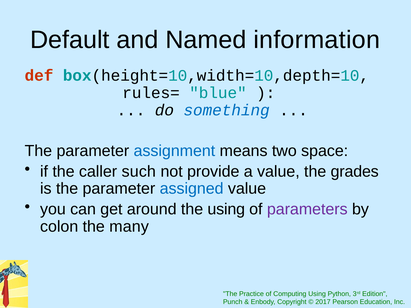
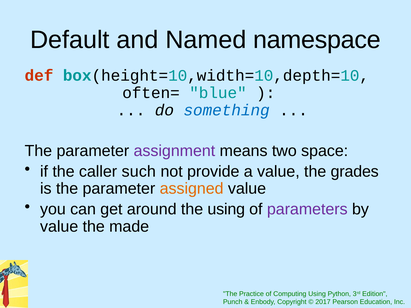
information: information -> namespace
rules=: rules= -> often=
assignment colour: blue -> purple
assigned colour: blue -> orange
colon at (59, 227): colon -> value
many: many -> made
